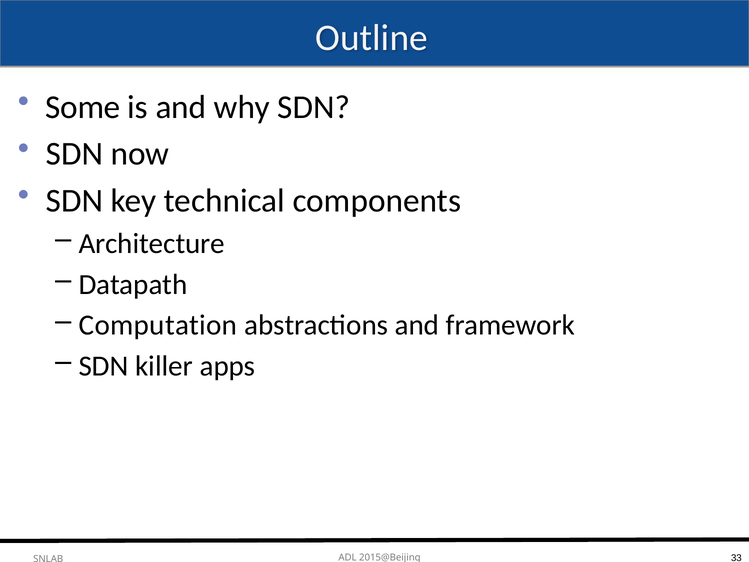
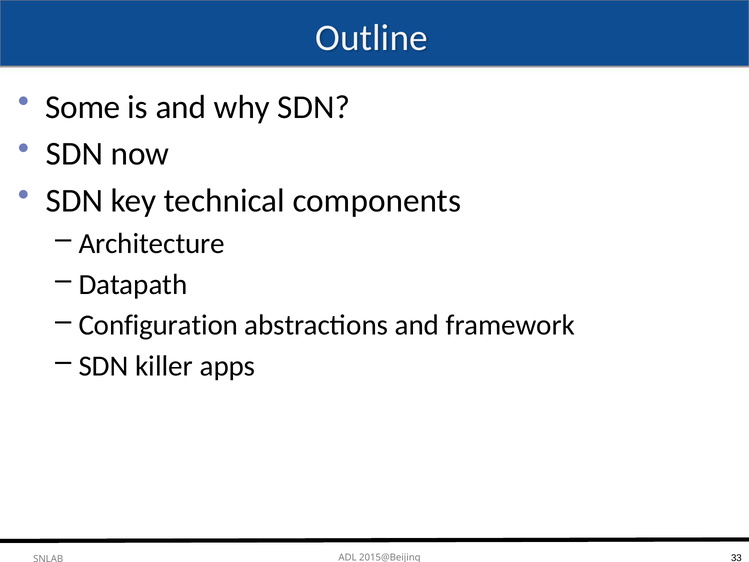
Computation: Computation -> Configuration
